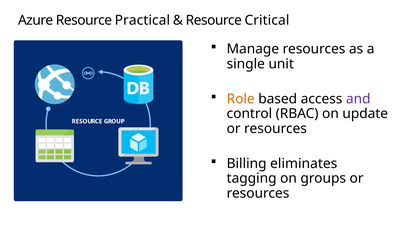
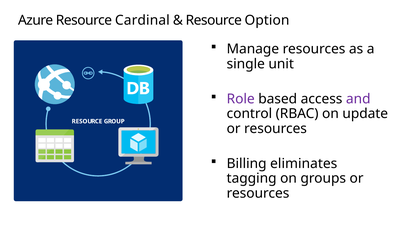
Practical: Practical -> Cardinal
Critical: Critical -> Option
Role colour: orange -> purple
